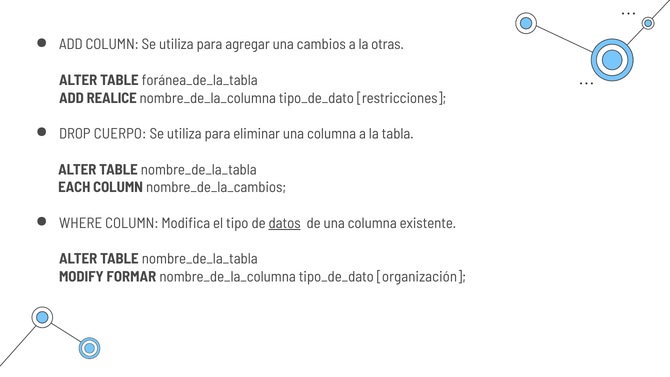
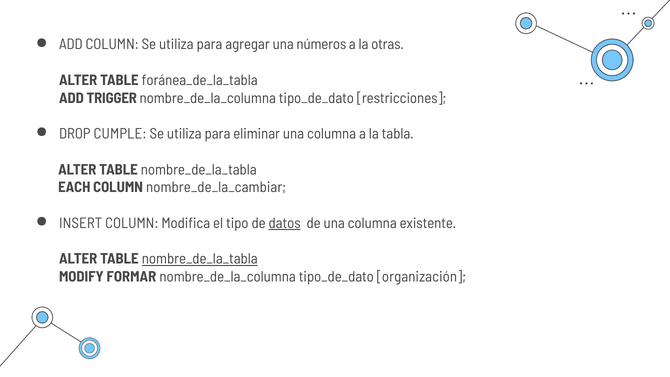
cambios: cambios -> números
REALICE: REALICE -> TRIGGER
CUERPO: CUERPO -> CUMPLE
nombre_de_la_cambios: nombre_de_la_cambios -> nombre_de_la_cambiar
WHERE: WHERE -> INSERT
nombre_de_la_tabla at (200, 259) underline: none -> present
